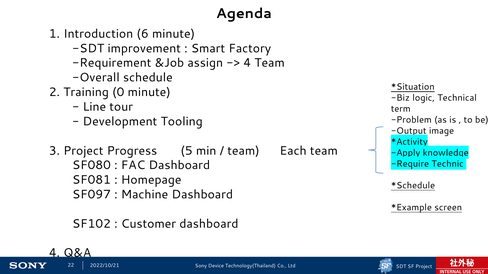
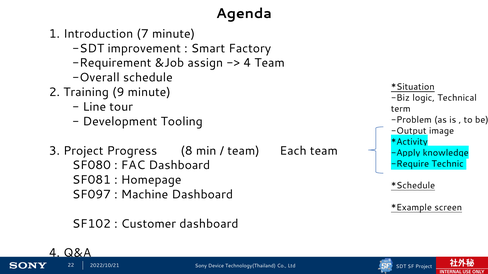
6: 6 -> 7
0: 0 -> 9
5: 5 -> 8
